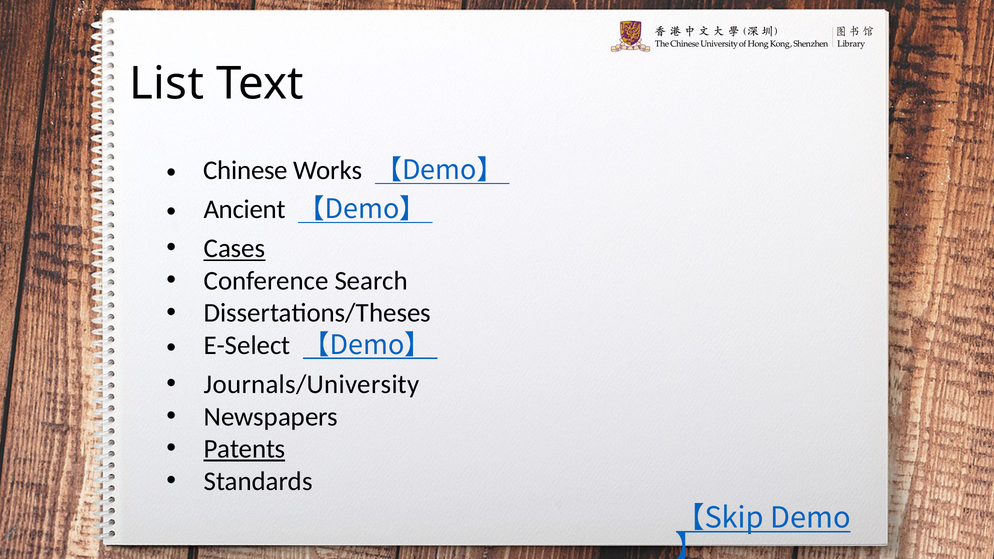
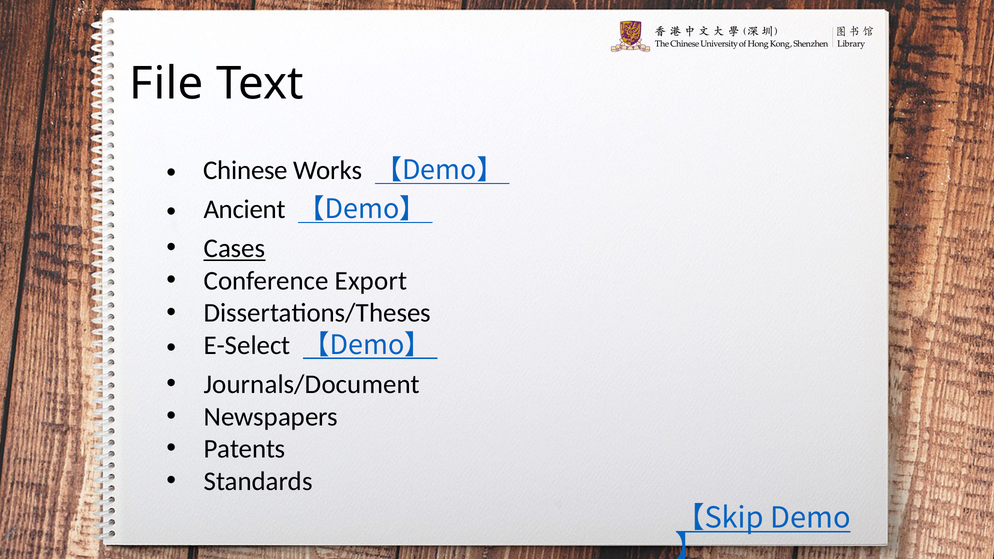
List: List -> File
Search: Search -> Export
Journals/University: Journals/University -> Journals/Document
Patents underline: present -> none
